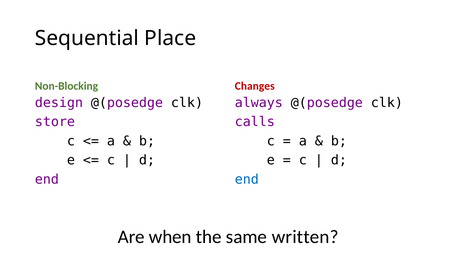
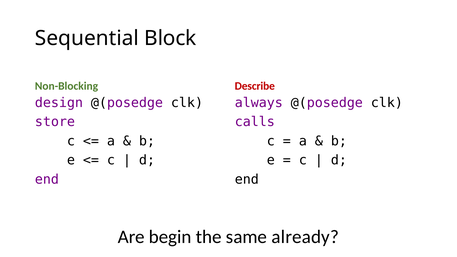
Place: Place -> Block
Changes: Changes -> Describe
end at (247, 179) colour: blue -> black
when: when -> begin
written: written -> already
